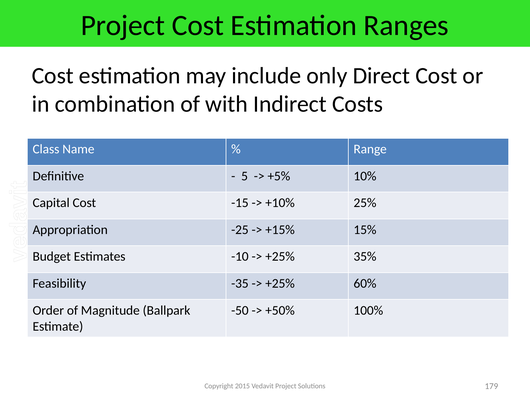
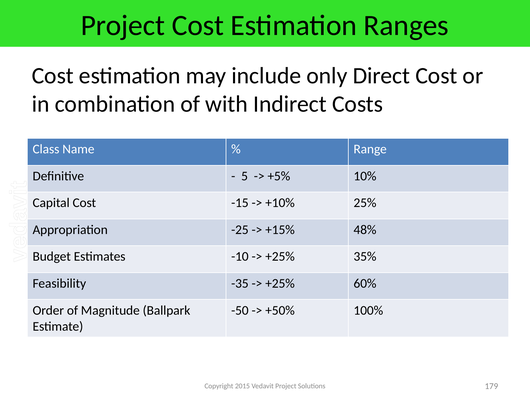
15%: 15% -> 48%
